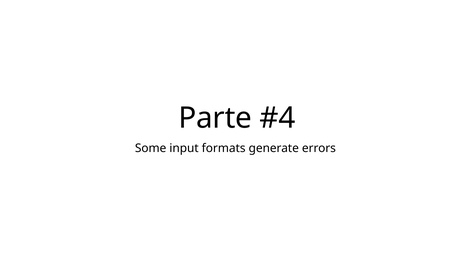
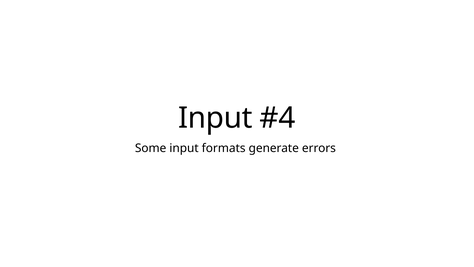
Parte at (215, 118): Parte -> Input
